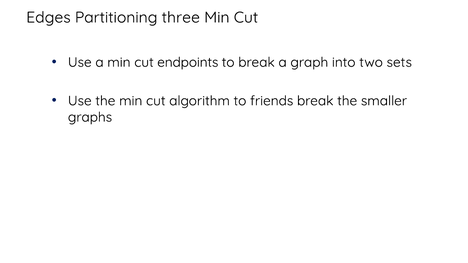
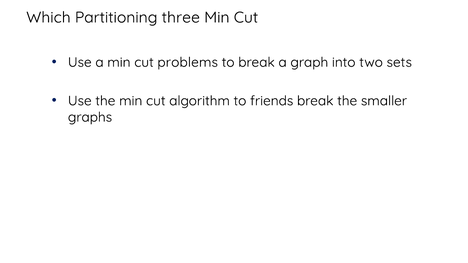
Edges: Edges -> Which
endpoints: endpoints -> problems
